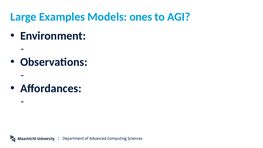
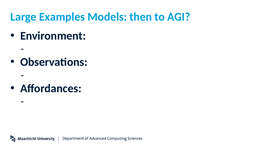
ones: ones -> then
